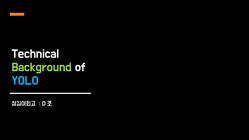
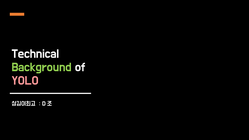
YOLO colour: light blue -> pink
